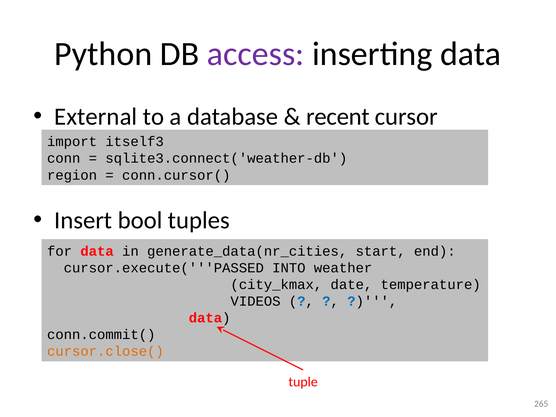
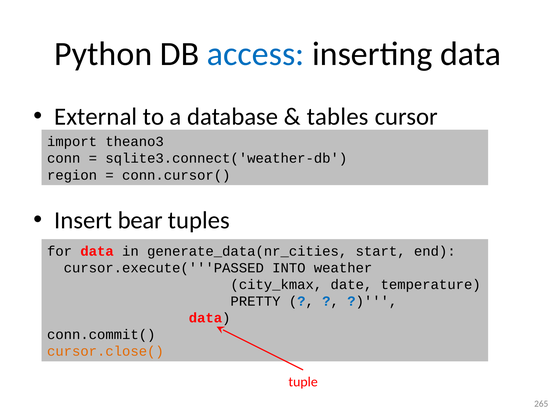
access colour: purple -> blue
recent: recent -> tables
itself3: itself3 -> theano3
bool: bool -> bear
VIDEOS: VIDEOS -> PRETTY
